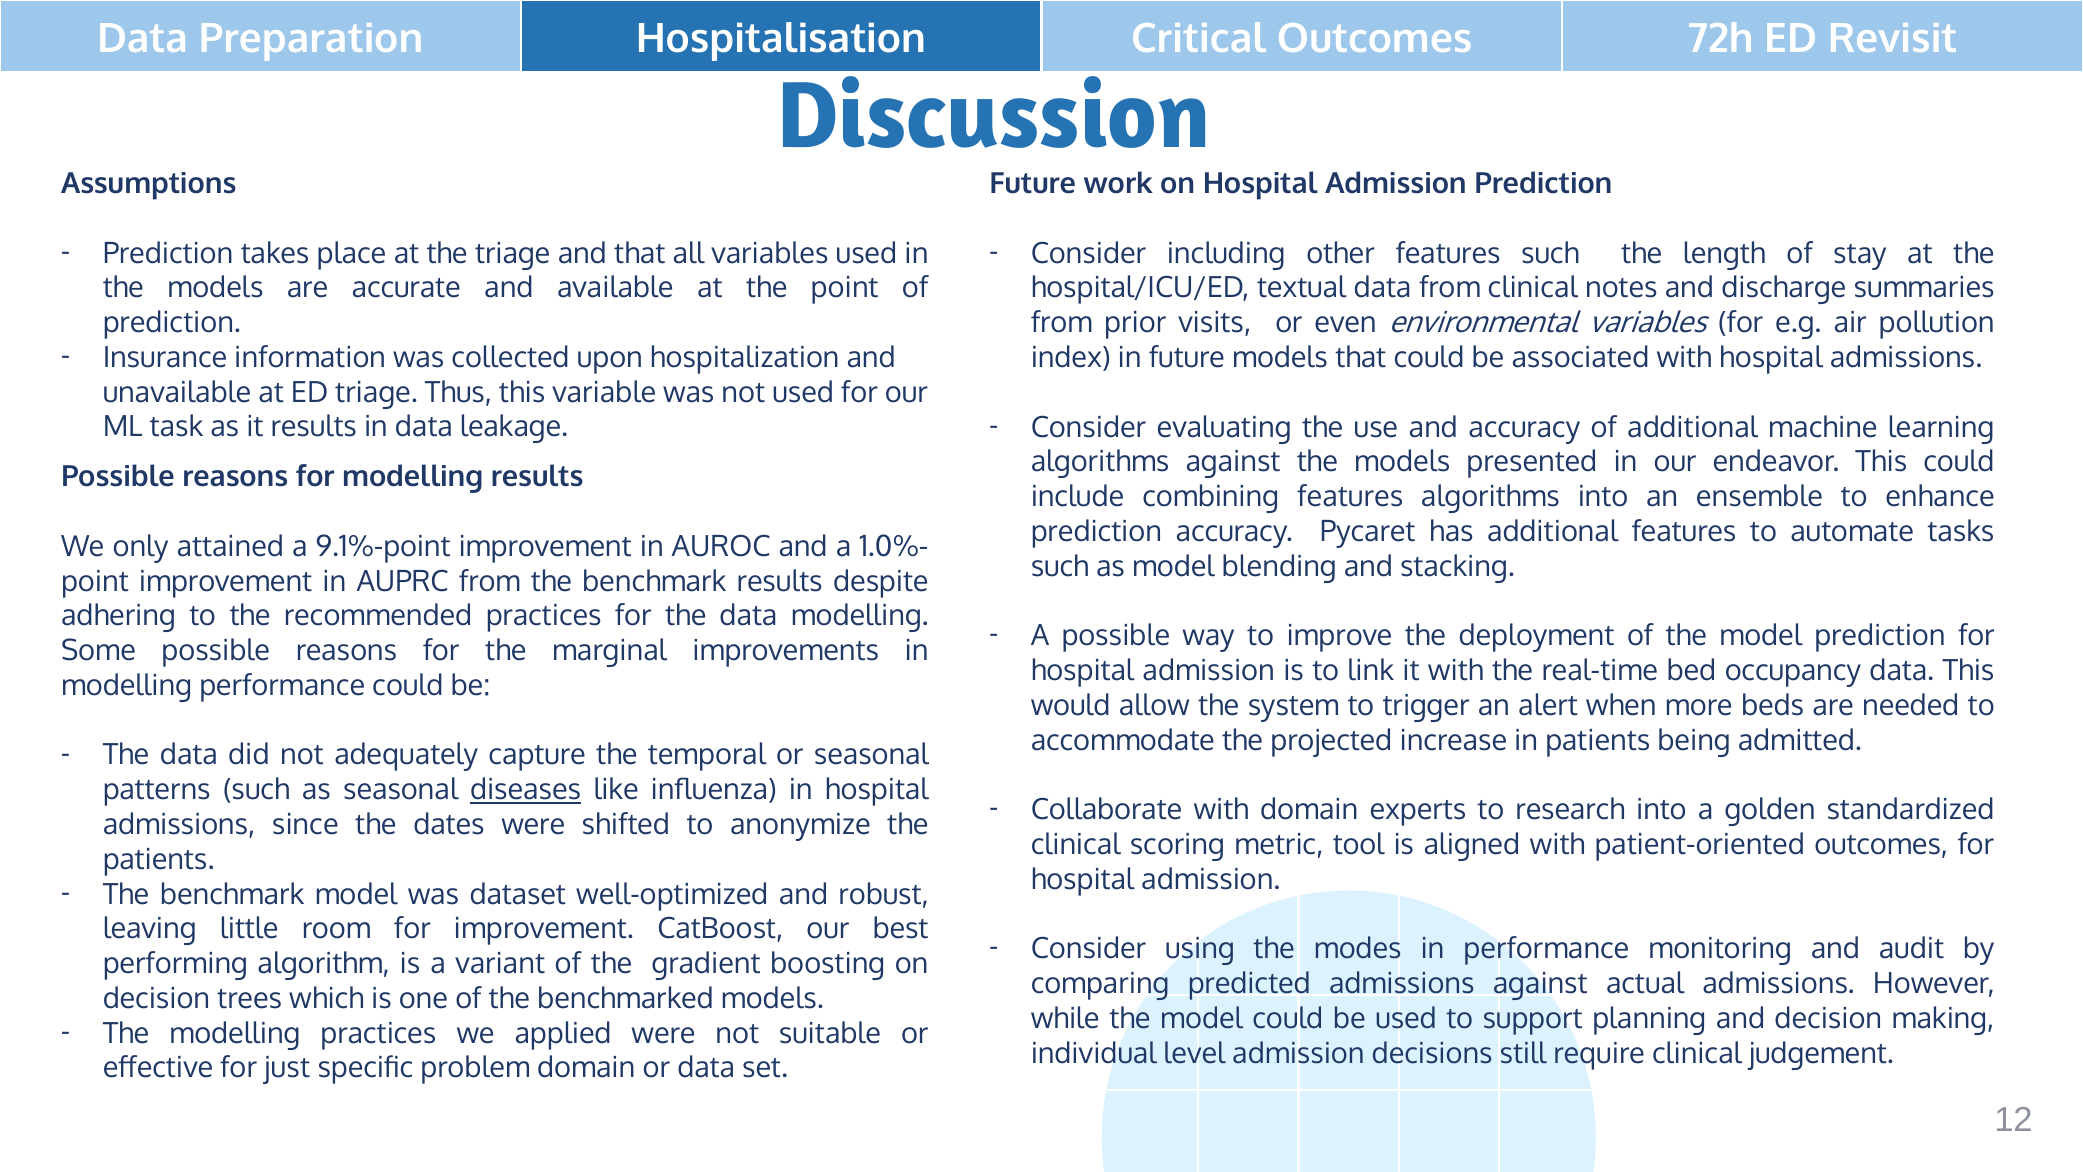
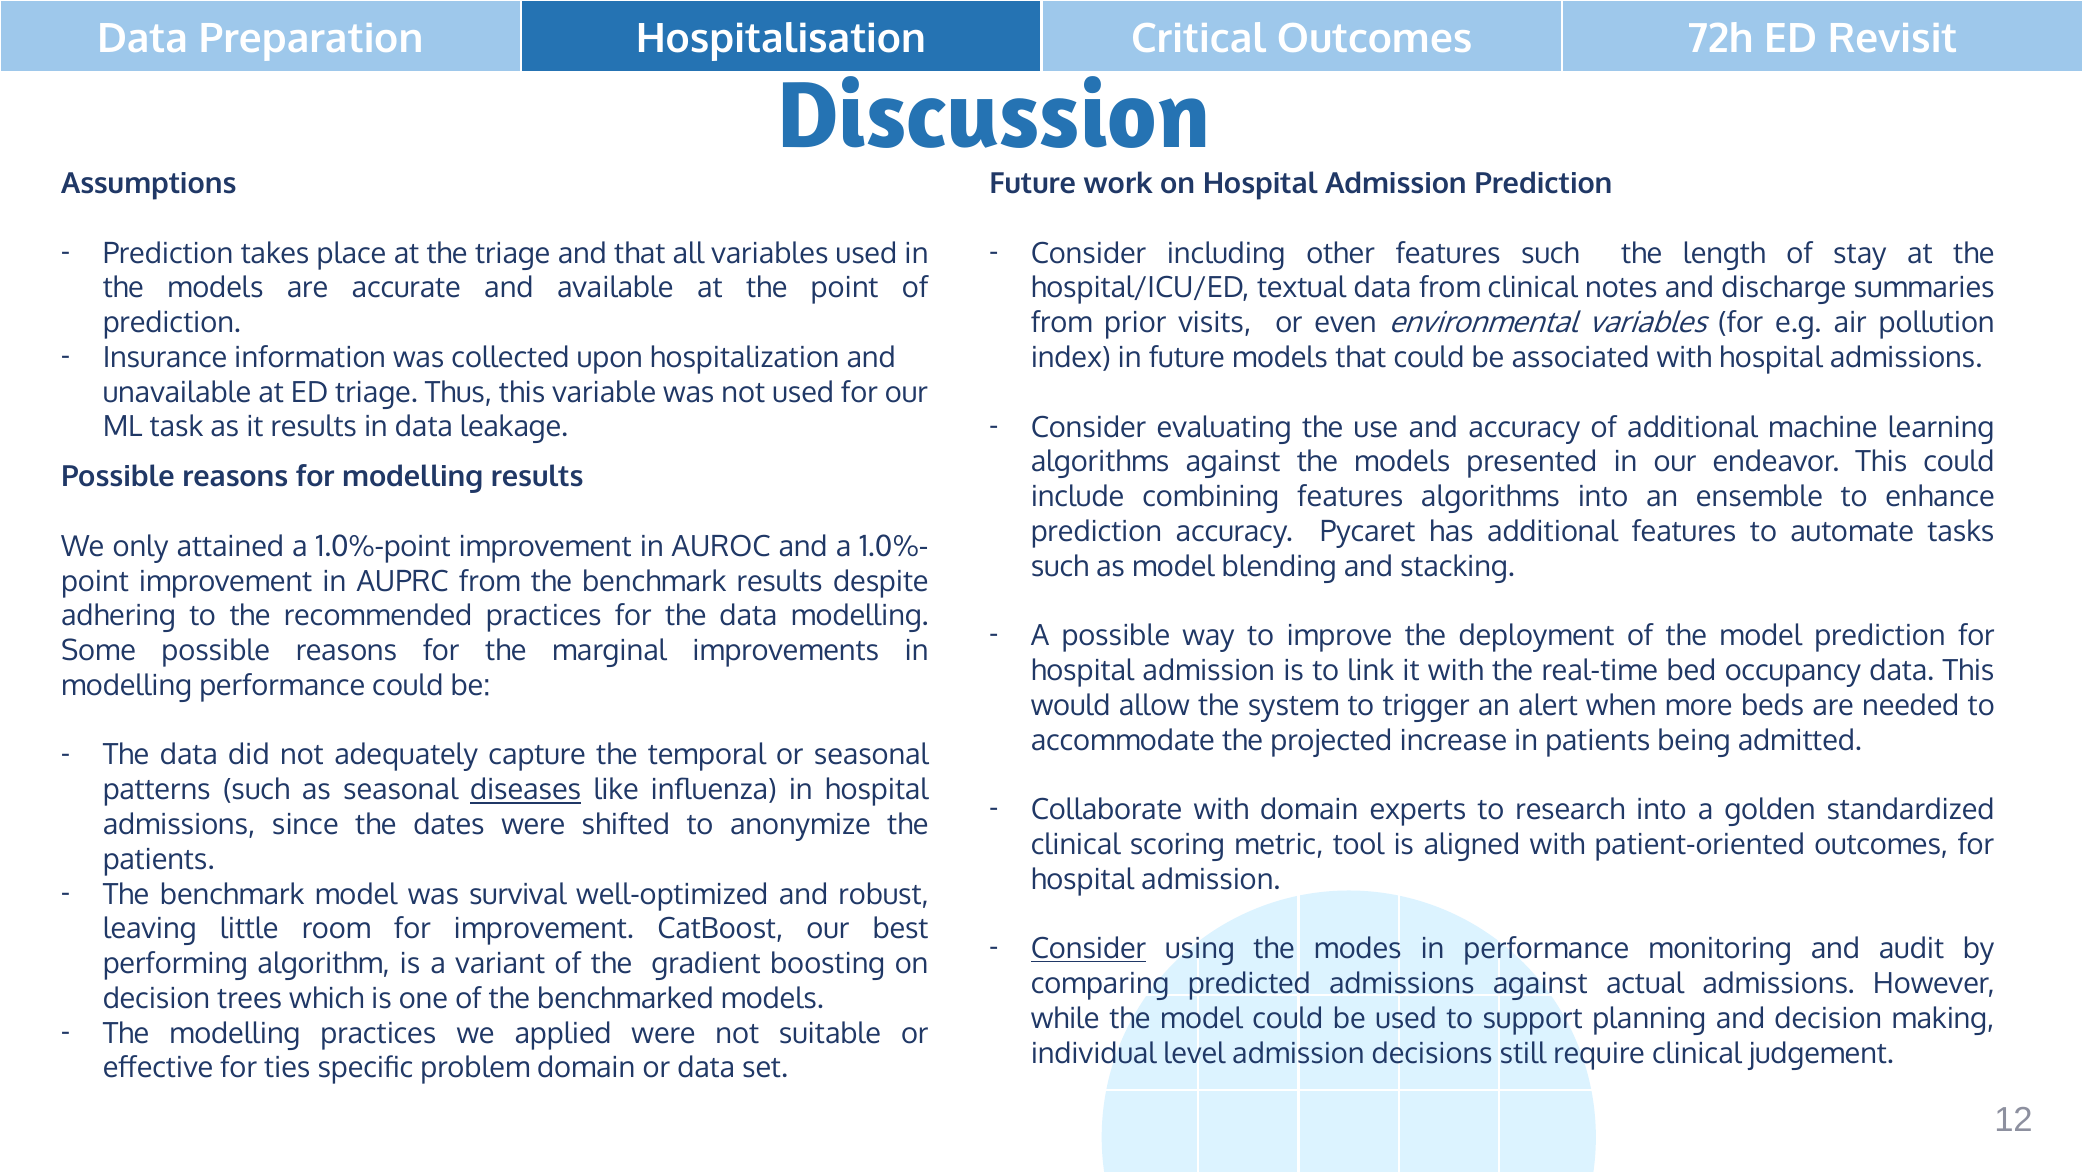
9.1%-point: 9.1%-point -> 1.0%-point
dataset: dataset -> survival
Consider at (1089, 949) underline: none -> present
just: just -> ties
